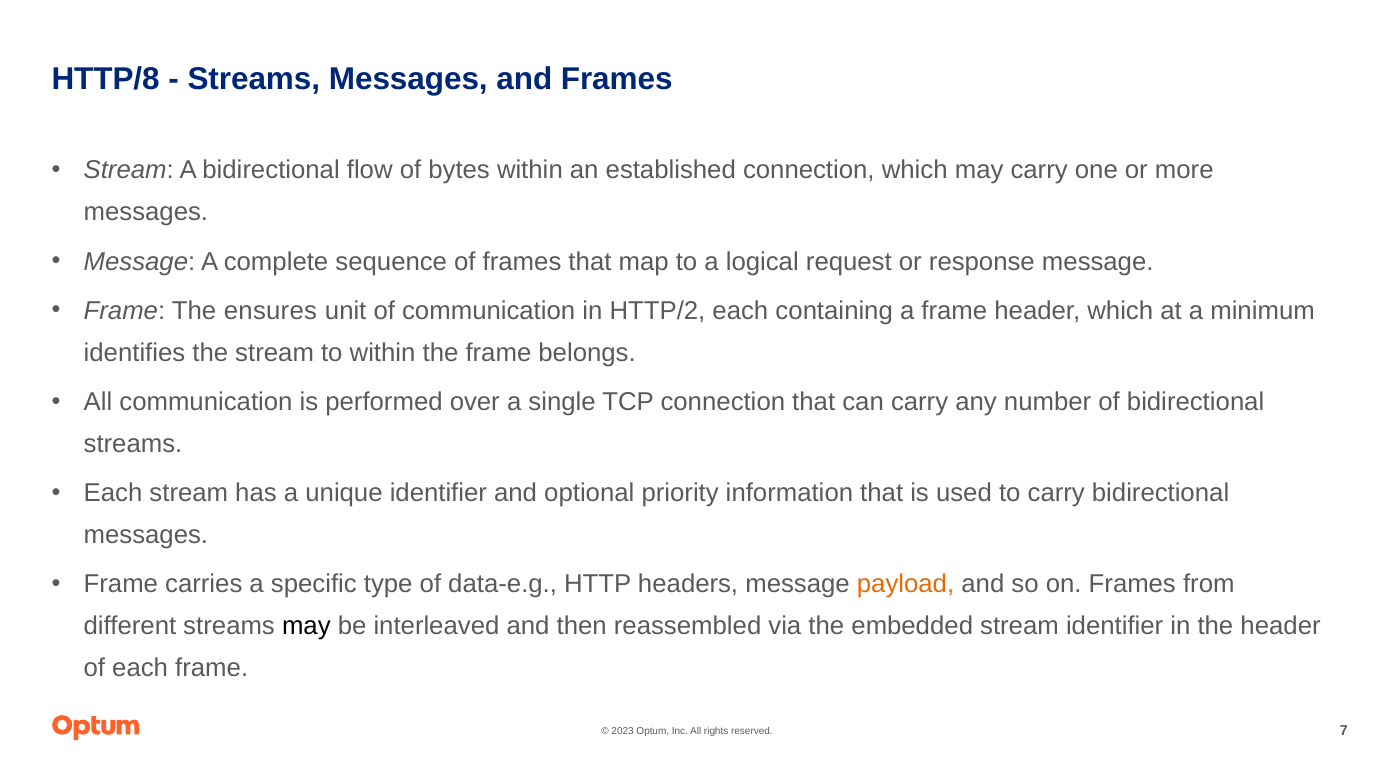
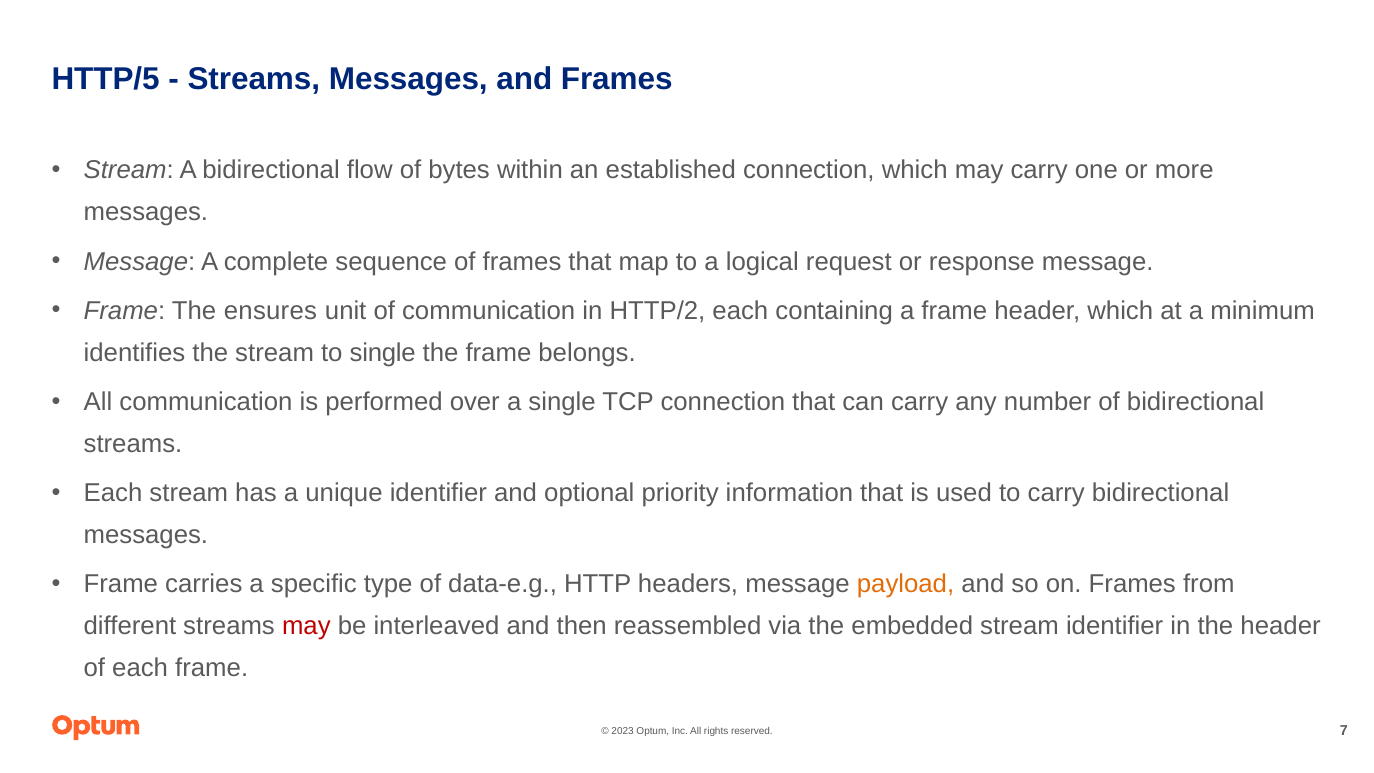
HTTP/8: HTTP/8 -> HTTP/5
to within: within -> single
may at (306, 626) colour: black -> red
